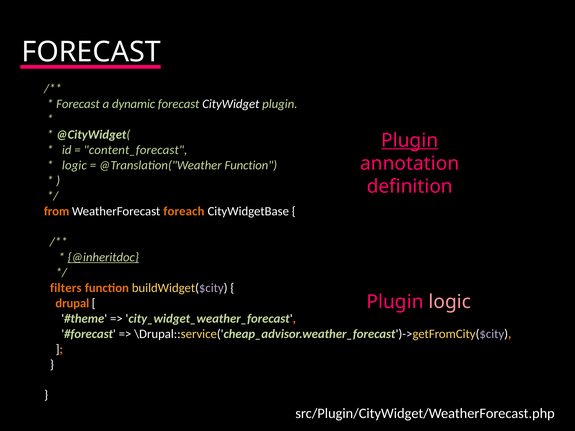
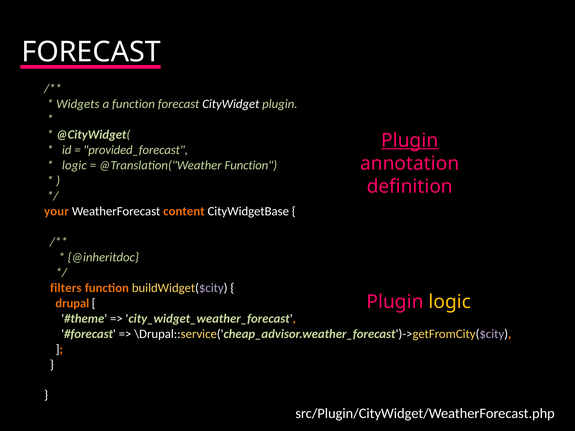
Forecast at (78, 104): Forecast -> Widgets
a dynamic: dynamic -> function
content_forecast: content_forecast -> provided_forecast
from: from -> your
foreach: foreach -> content
@inheritdoc underline: present -> none
logic at (450, 302) colour: pink -> yellow
